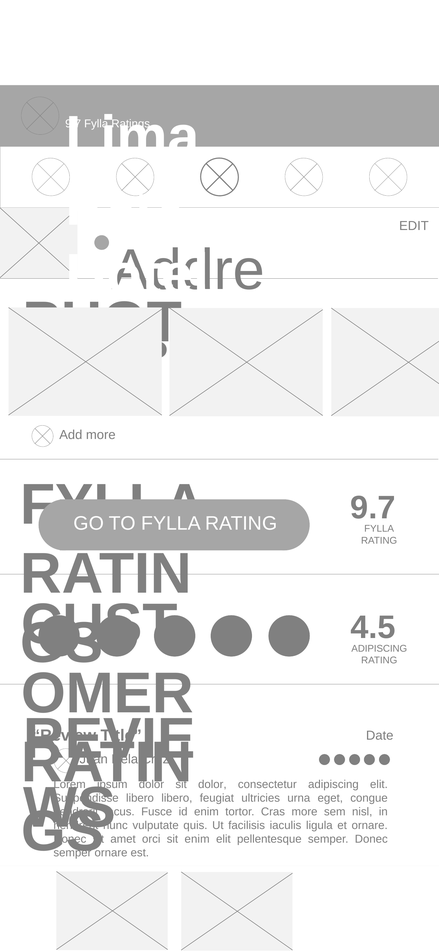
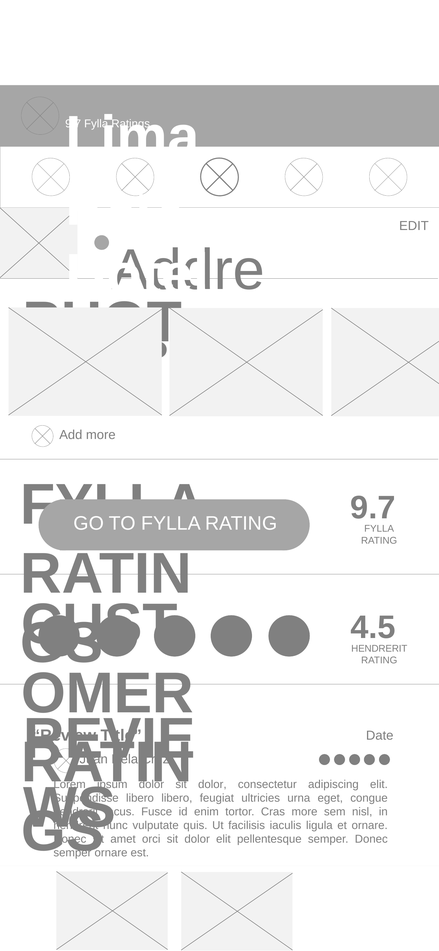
ADIPISCING at (379, 648): ADIPISCING -> HENDRERIT
orci sit enim: enim -> dolor
